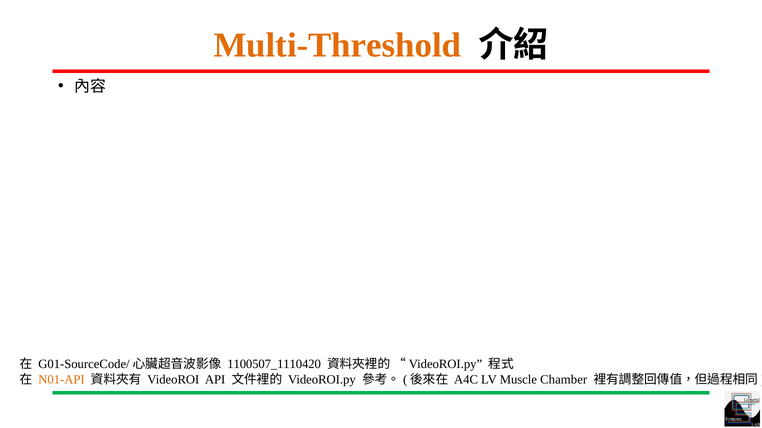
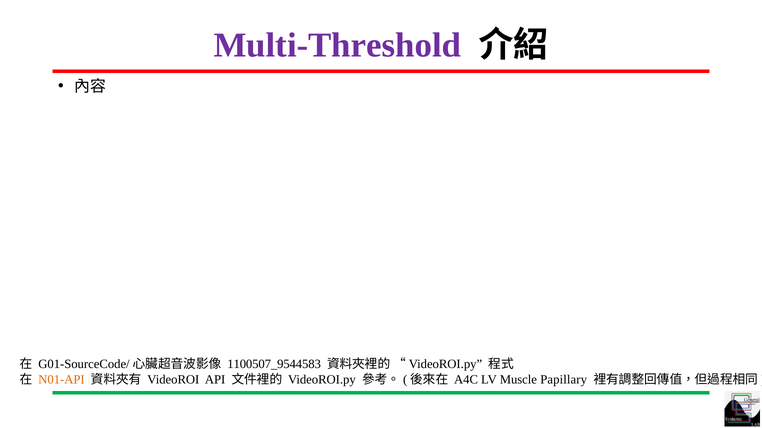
Multi-Threshold colour: orange -> purple
1100507_1110420: 1100507_1110420 -> 1100507_9544583
Chamber: Chamber -> Papillary
